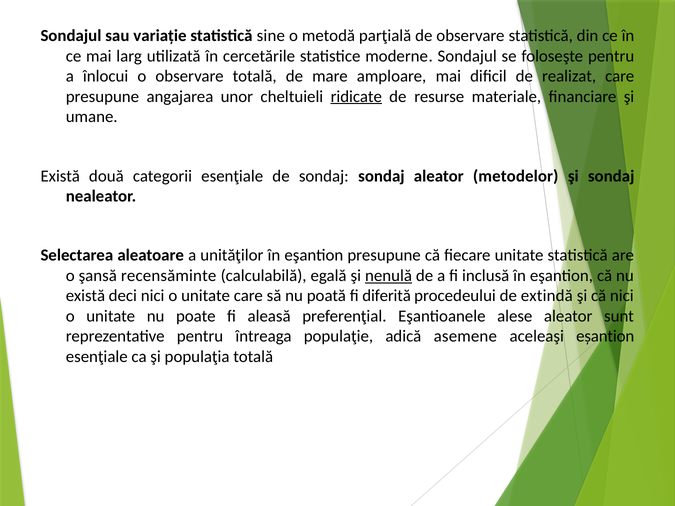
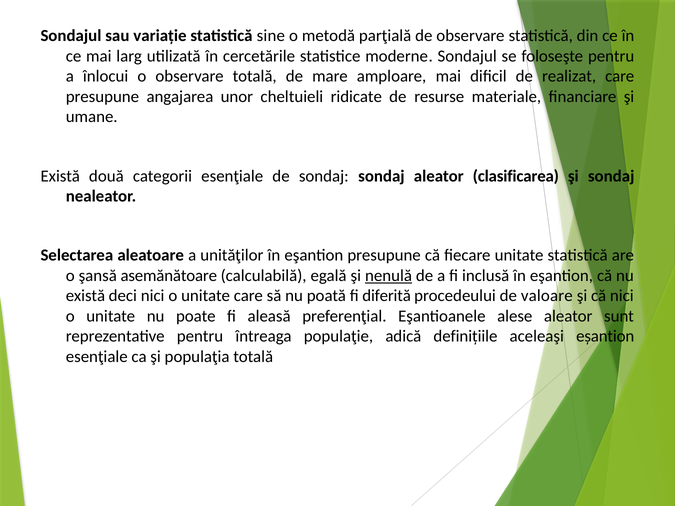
ridicate underline: present -> none
metodelor: metodelor -> clasificarea
recensăminte: recensăminte -> asemănătoare
extindă: extindă -> valoare
asemene: asemene -> definițiile
